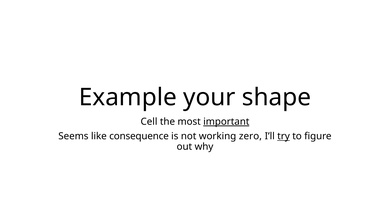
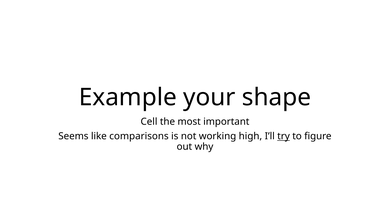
important underline: present -> none
consequence: consequence -> comparisons
zero: zero -> high
